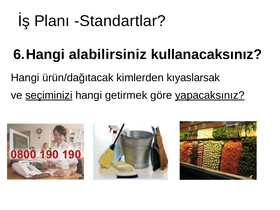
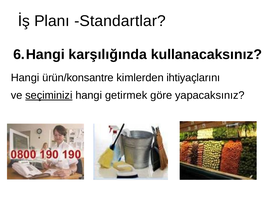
alabilirsiniz: alabilirsiniz -> karşılığında
ürün/dağıtacak: ürün/dağıtacak -> ürün/konsantre
kıyaslarsak: kıyaslarsak -> ihtiyaçlarını
yapacaksınız underline: present -> none
